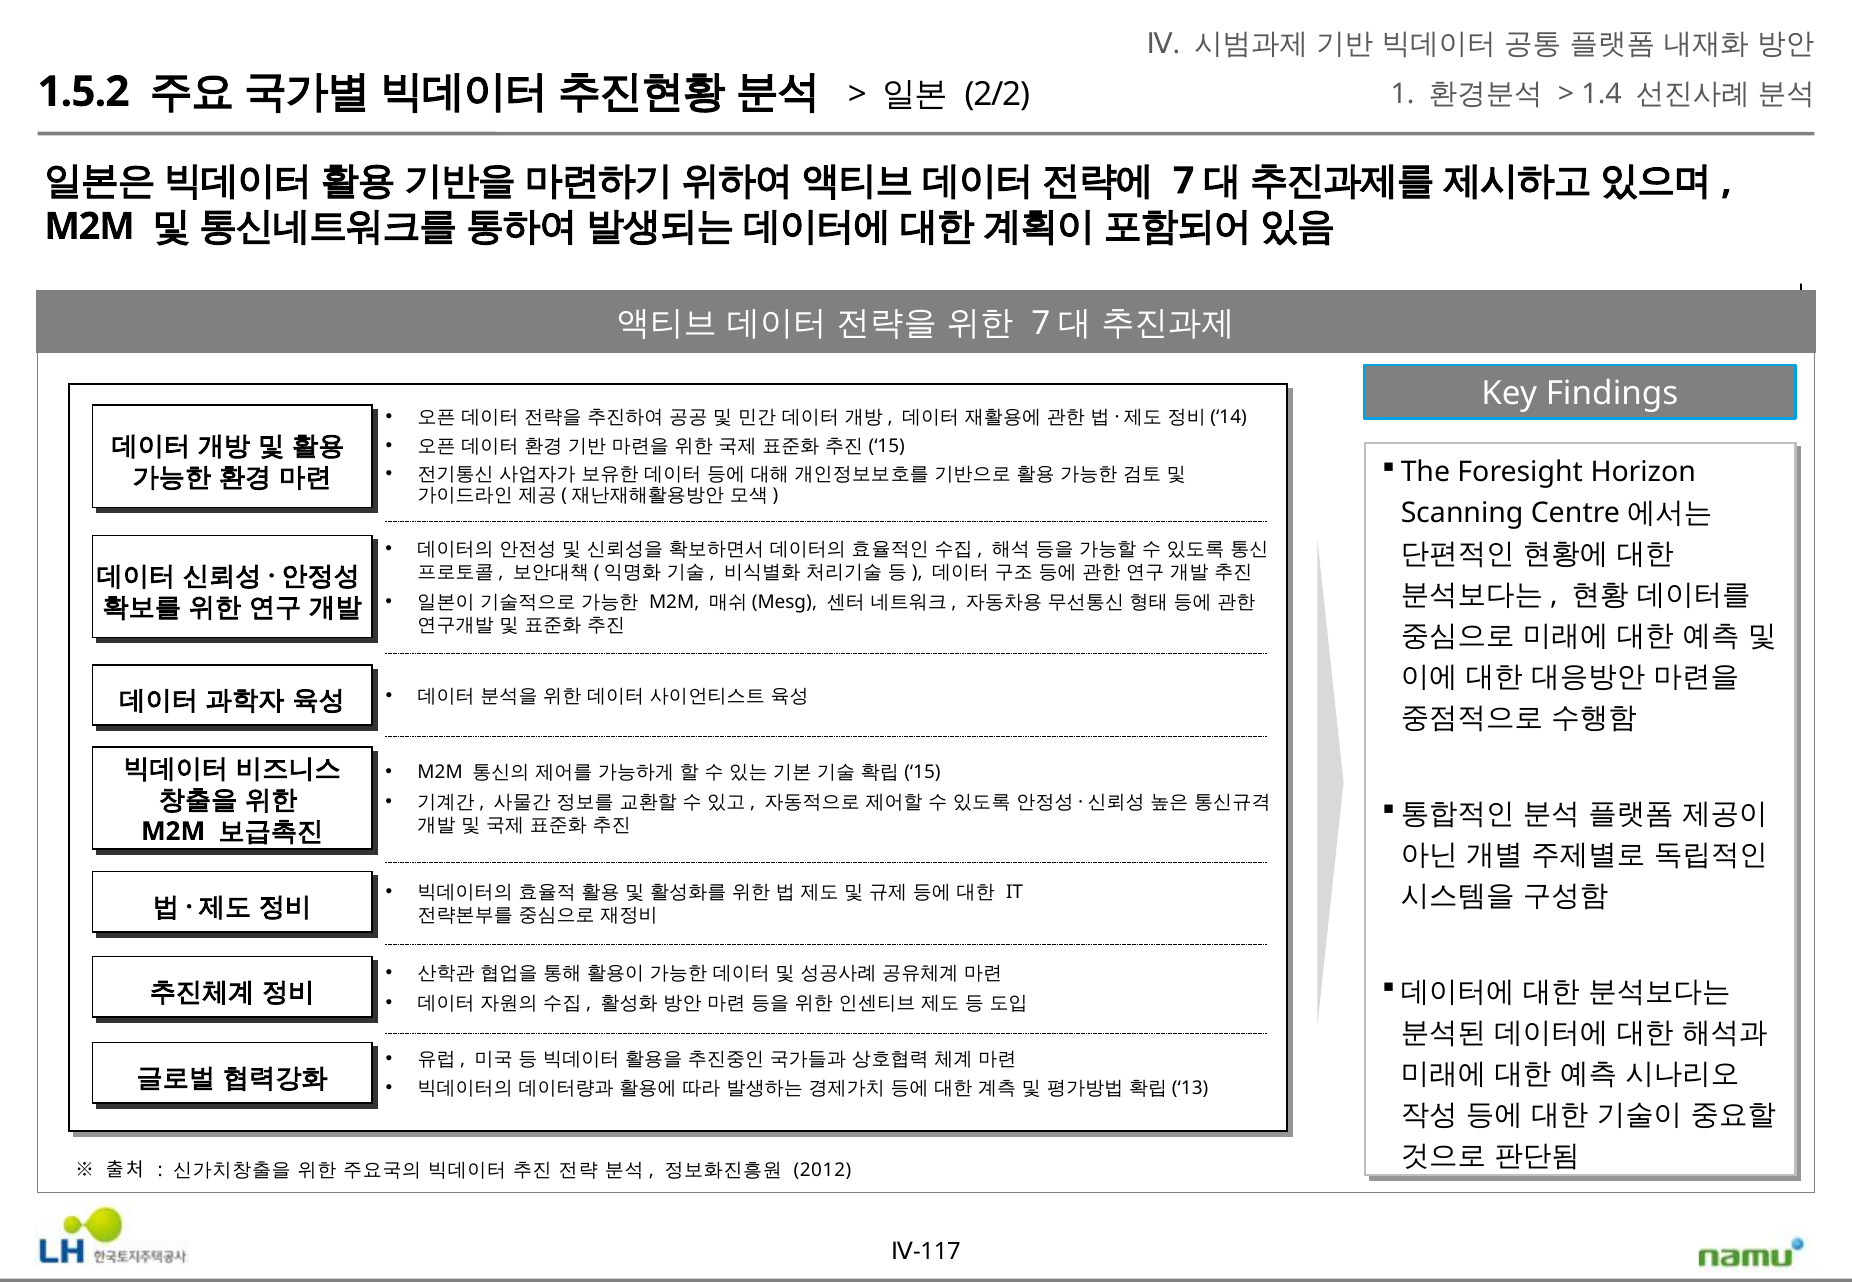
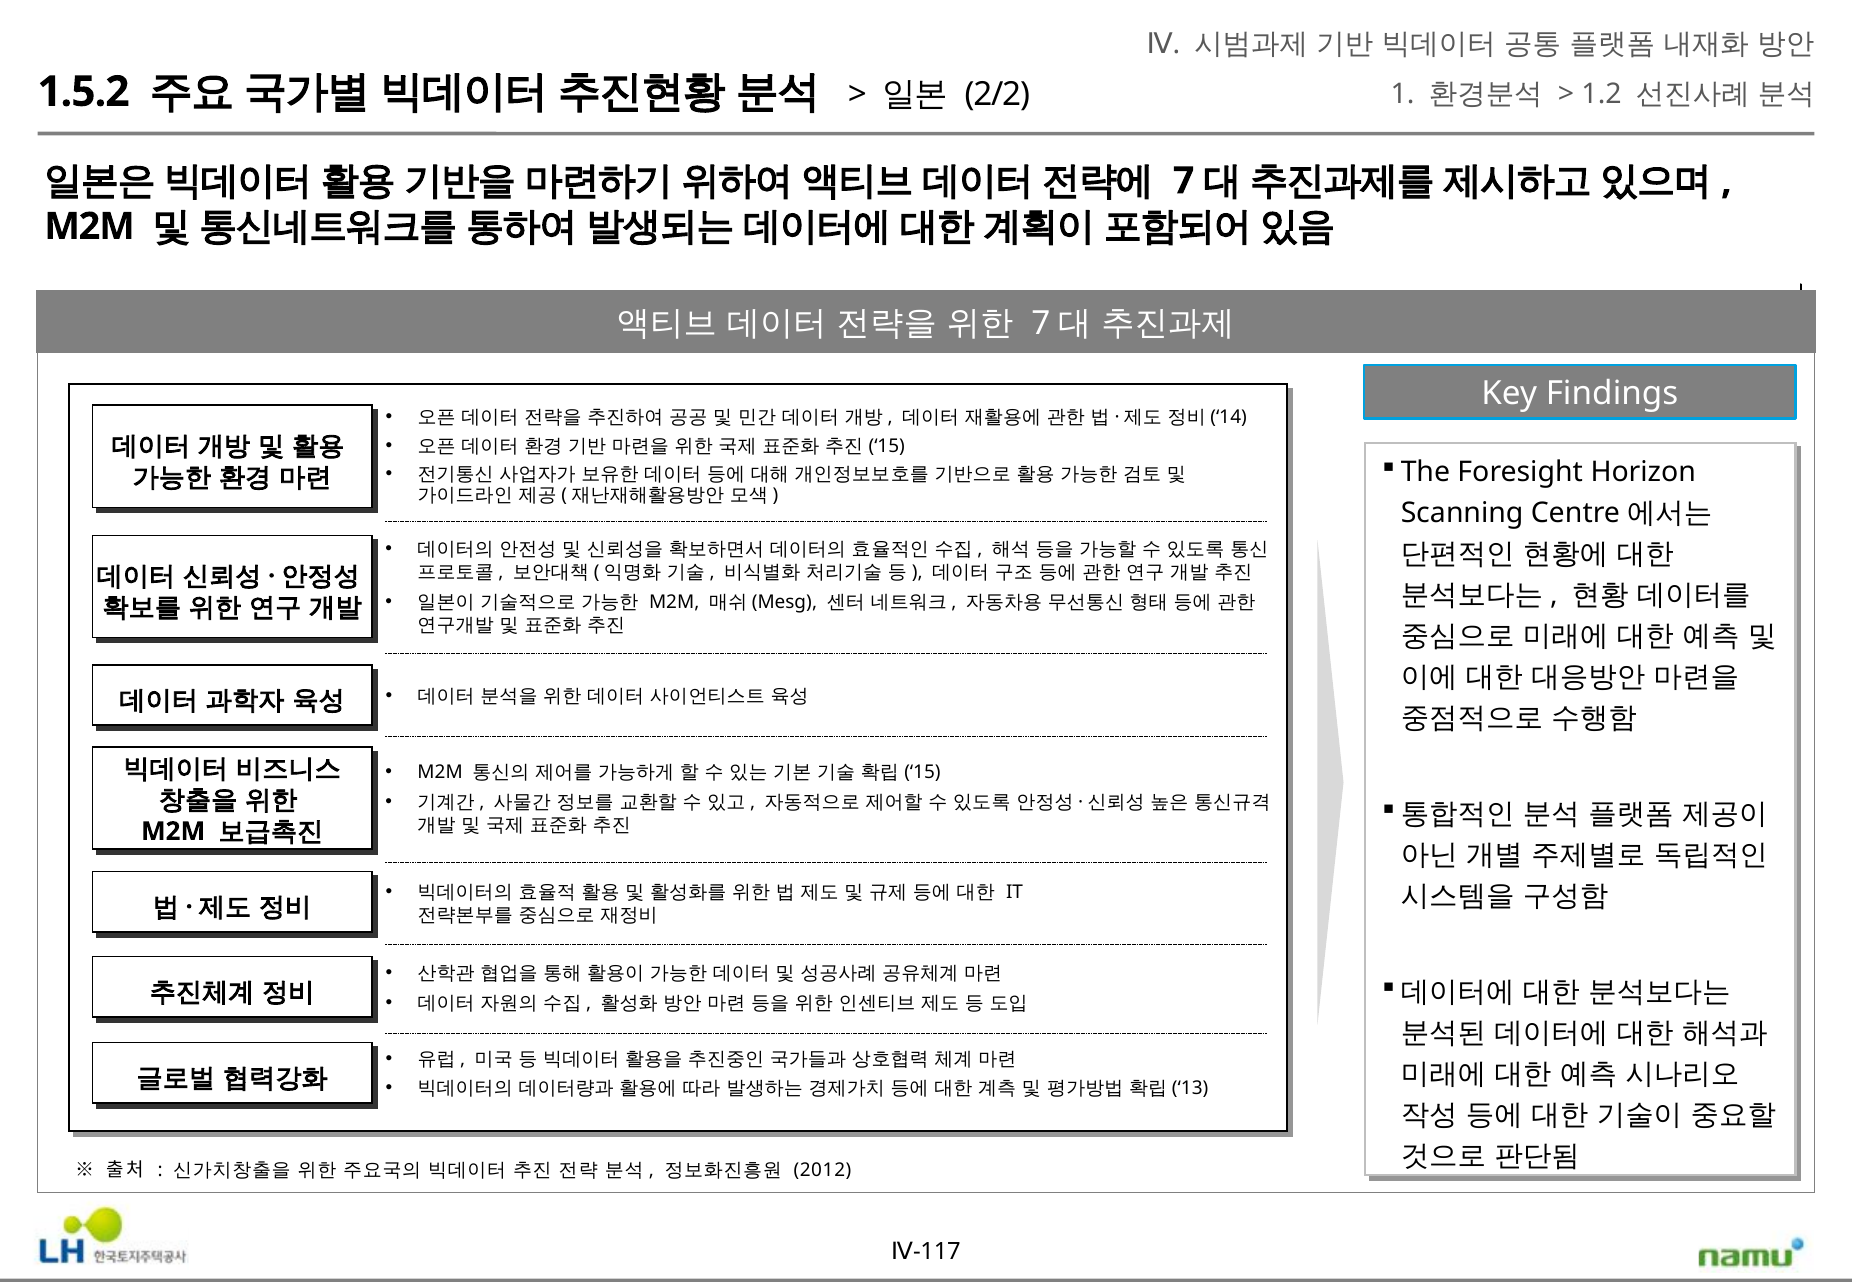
1.4: 1.4 -> 1.2
